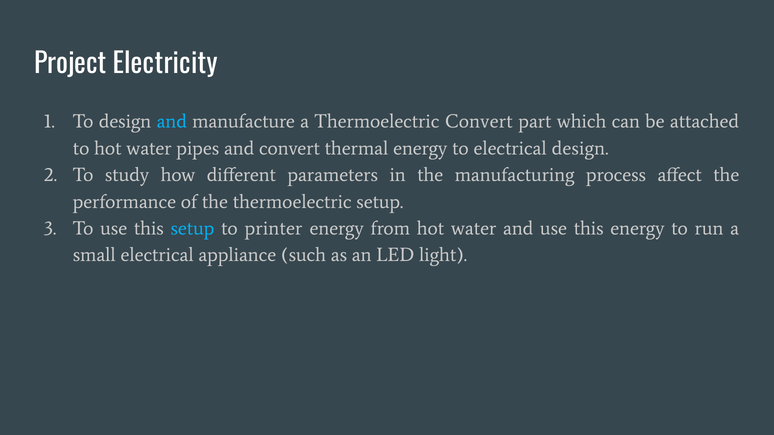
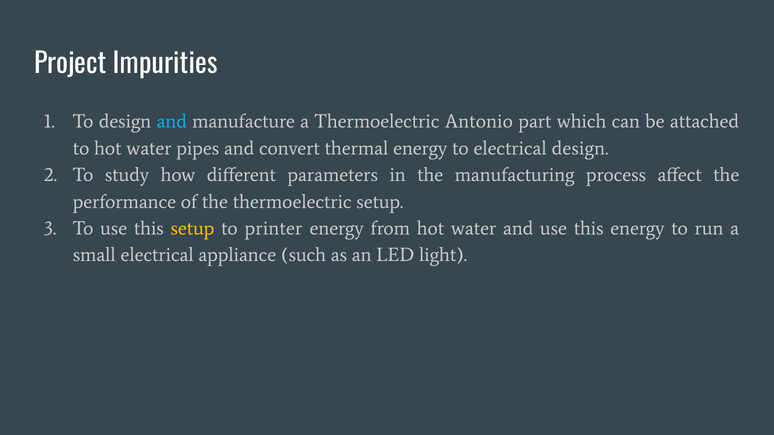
Electricity: Electricity -> Impurities
Thermoelectric Convert: Convert -> Antonio
setup at (192, 228) colour: light blue -> yellow
